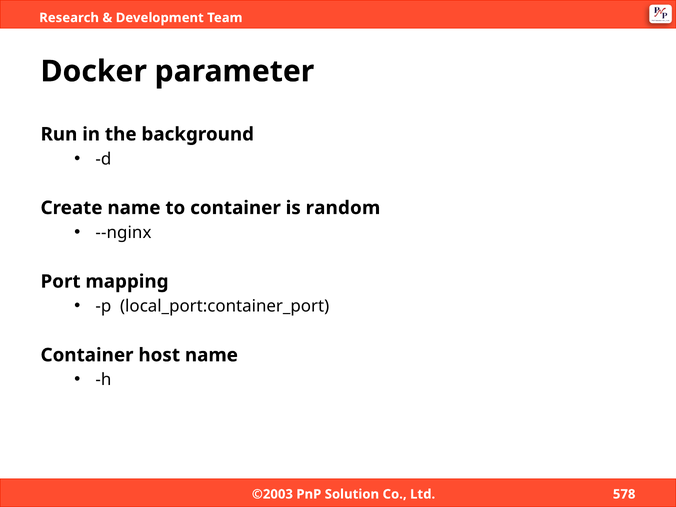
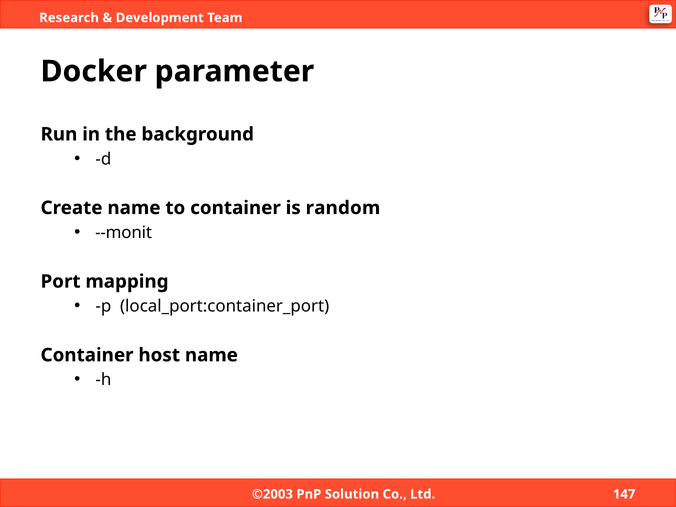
--nginx: --nginx -> --monit
578: 578 -> 147
